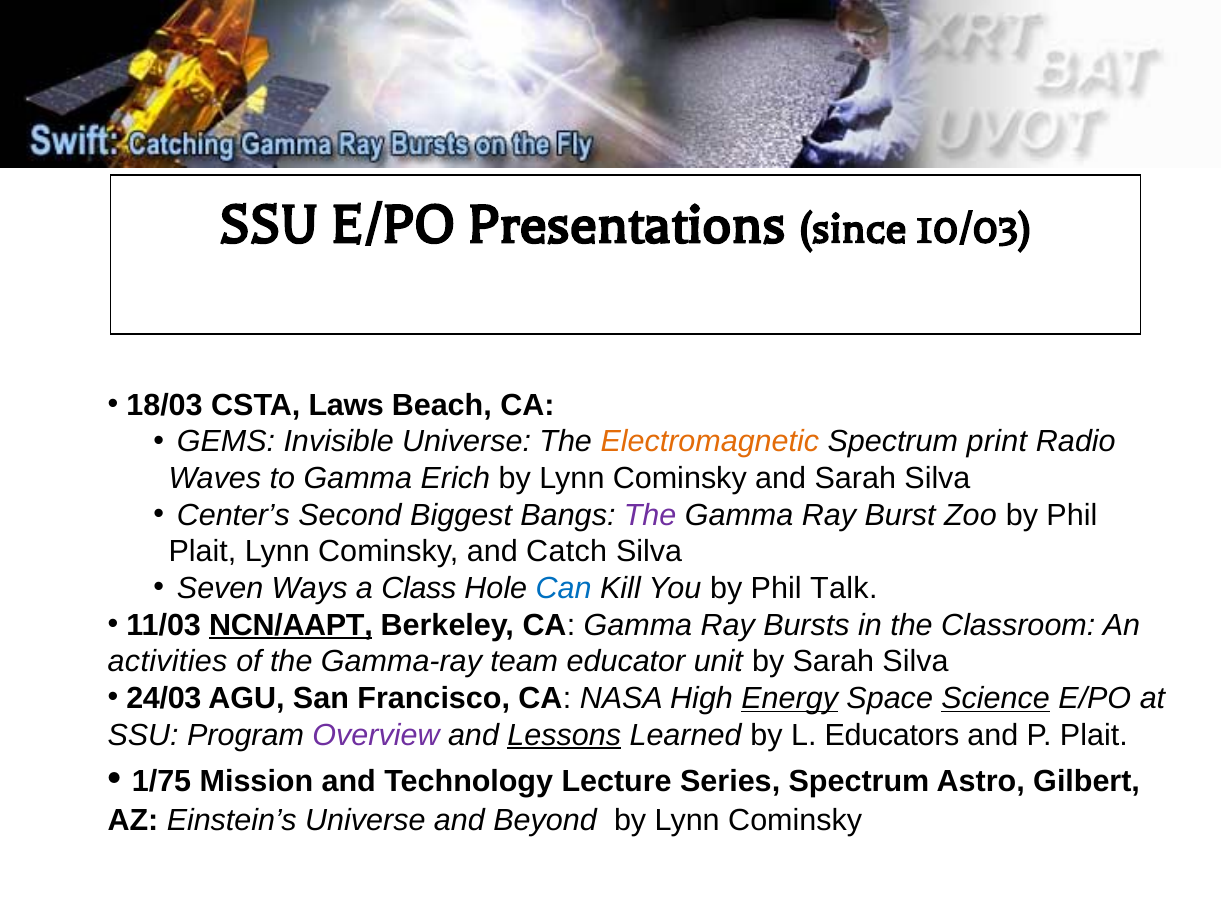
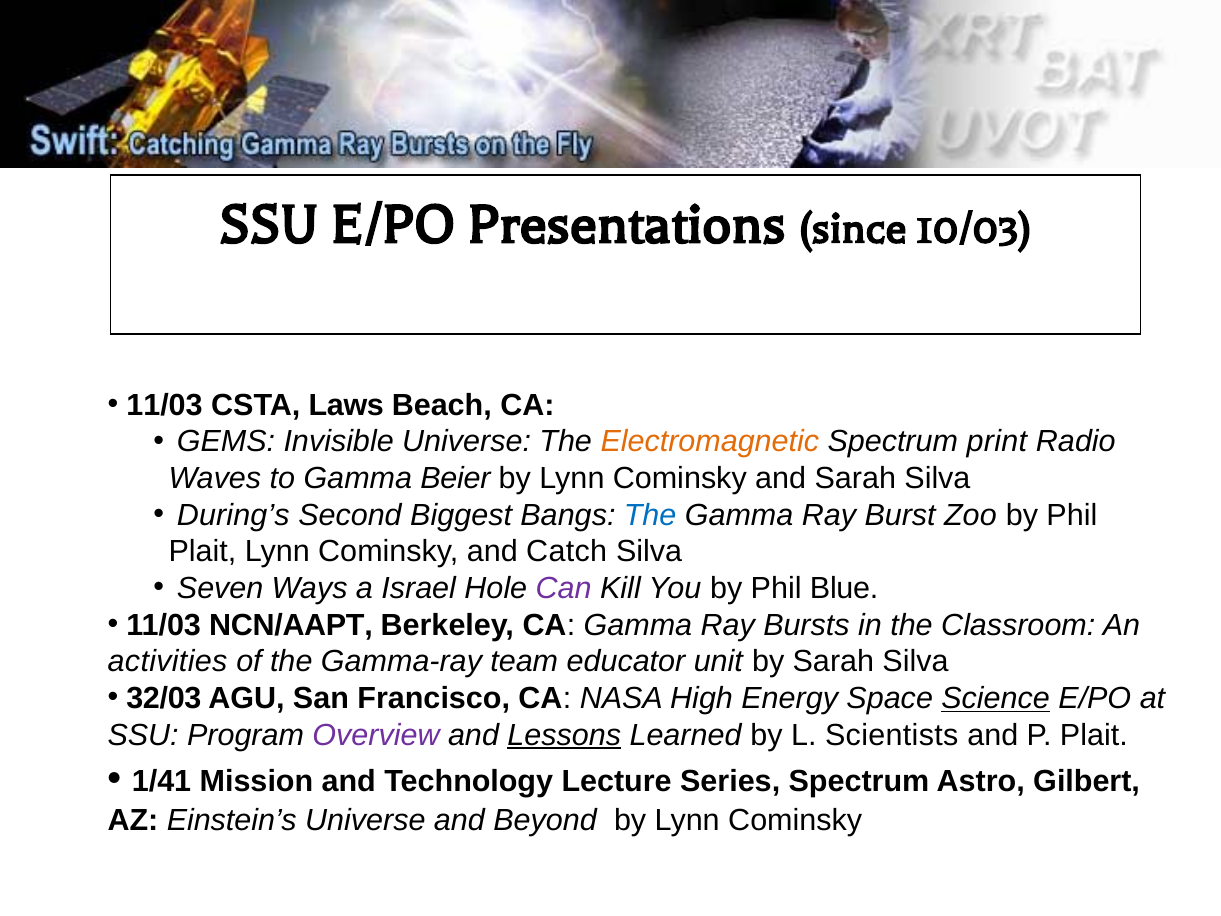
18/03 at (165, 405): 18/03 -> 11/03
Erich: Erich -> Beier
Center’s: Center’s -> During’s
The at (650, 515) colour: purple -> blue
Class: Class -> Israel
Can colour: blue -> purple
Talk: Talk -> Blue
NCN/AAPT underline: present -> none
24/03: 24/03 -> 32/03
Energy underline: present -> none
Educators: Educators -> Scientists
1/75: 1/75 -> 1/41
